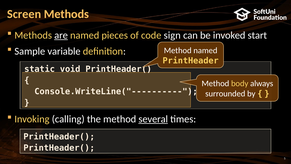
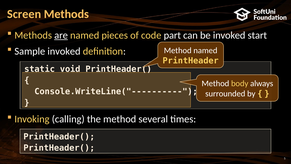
sign: sign -> part
Sample variable: variable -> invoked
several underline: present -> none
